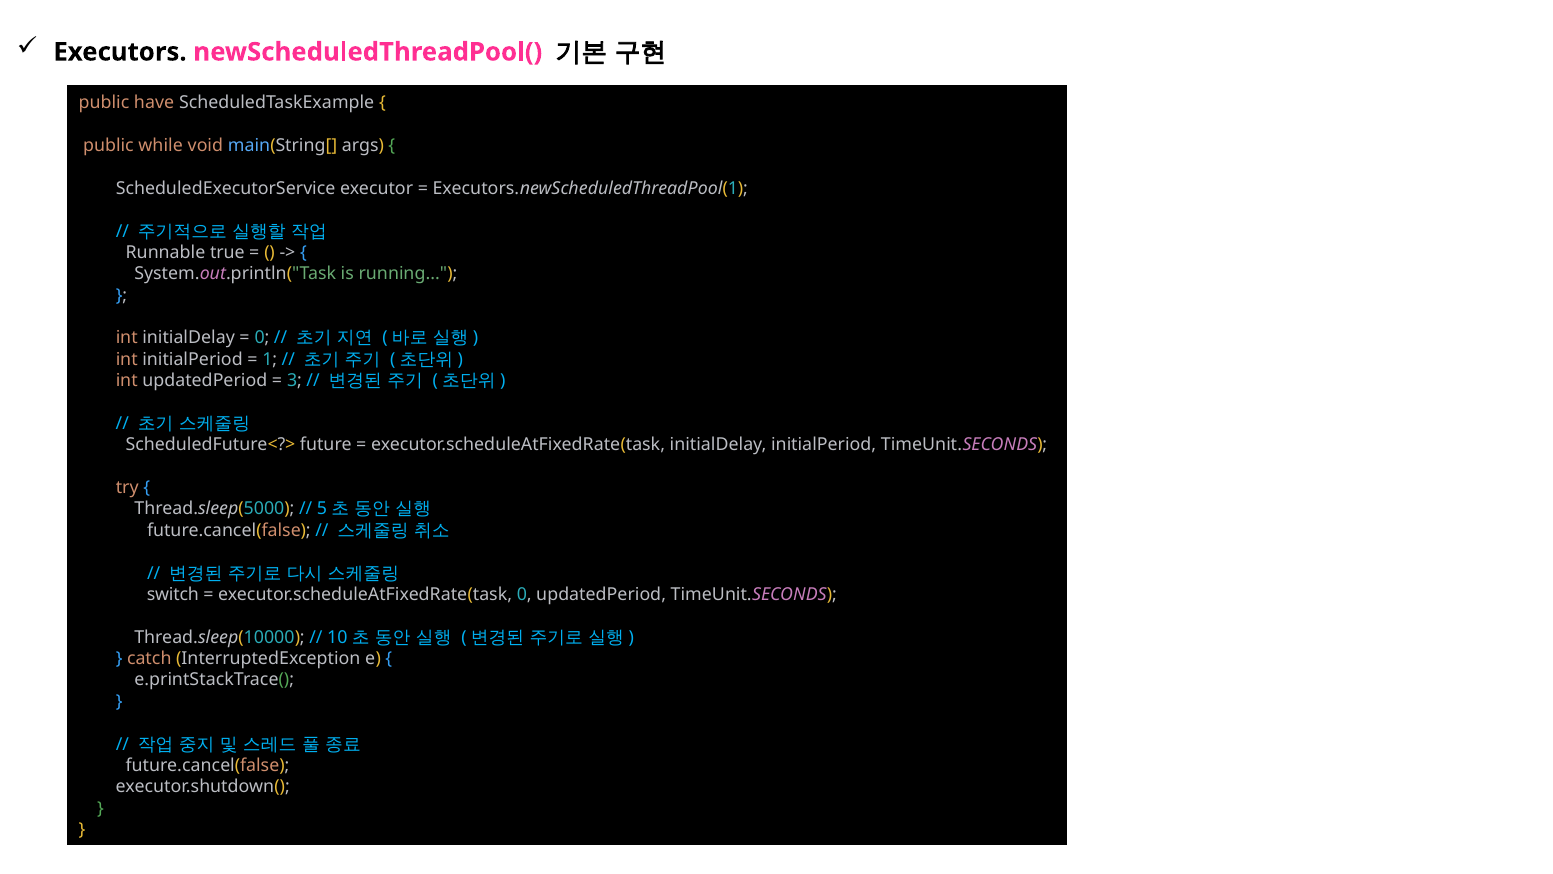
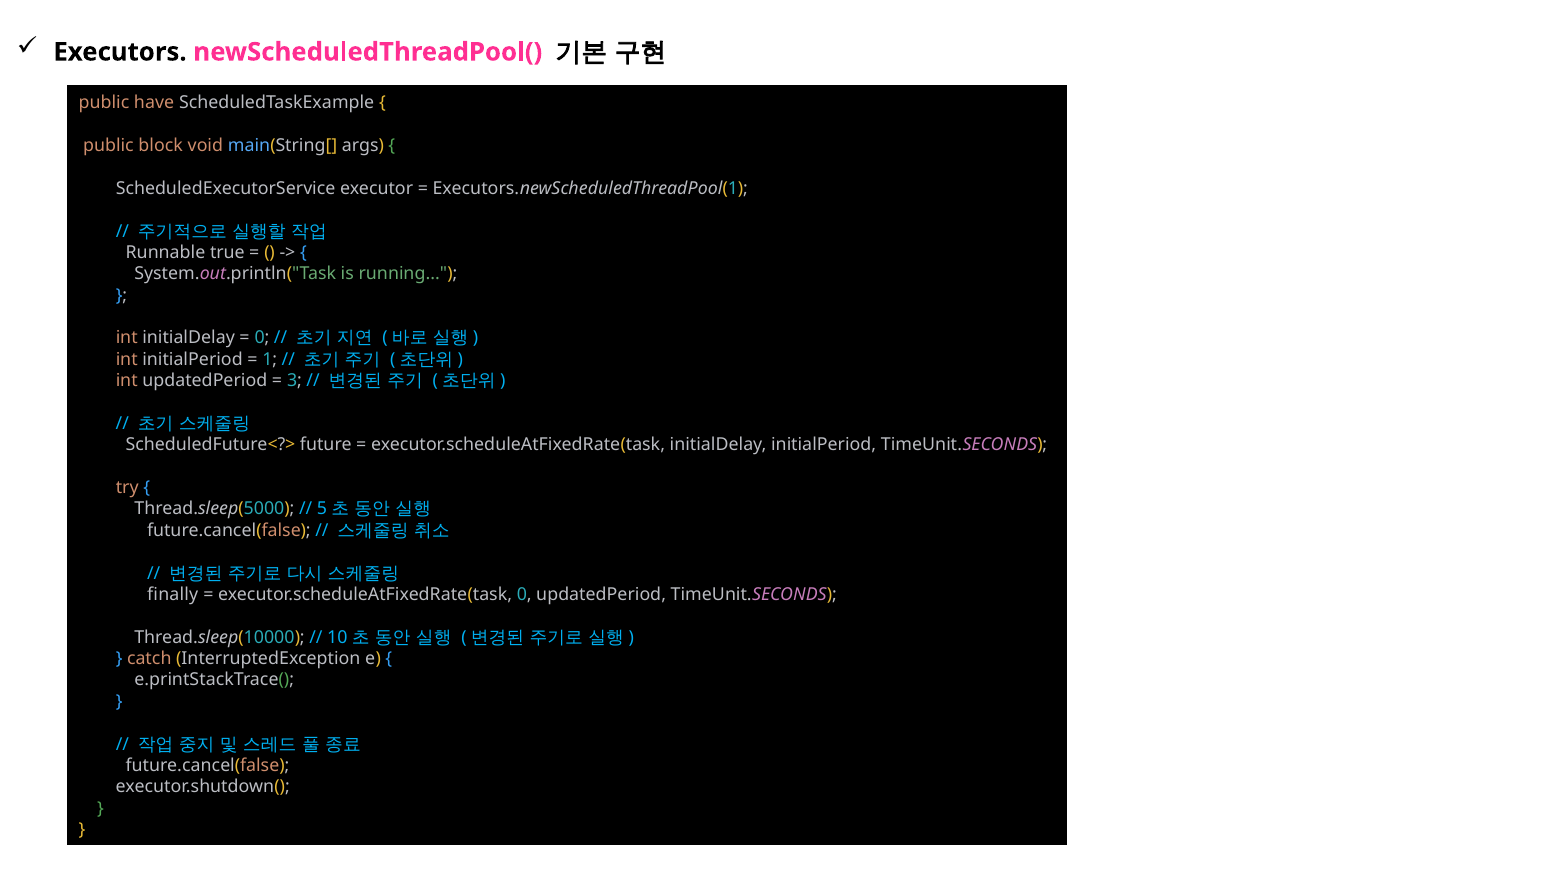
while: while -> block
switch: switch -> finally
